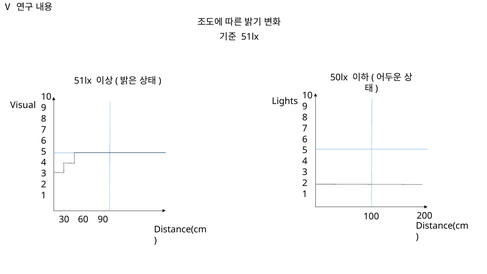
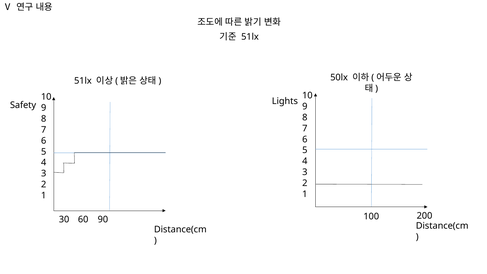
Visual: Visual -> Safety
